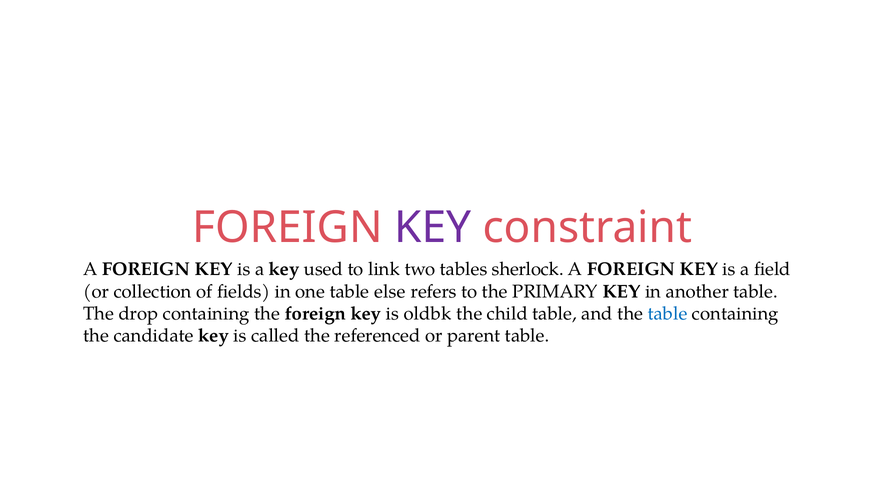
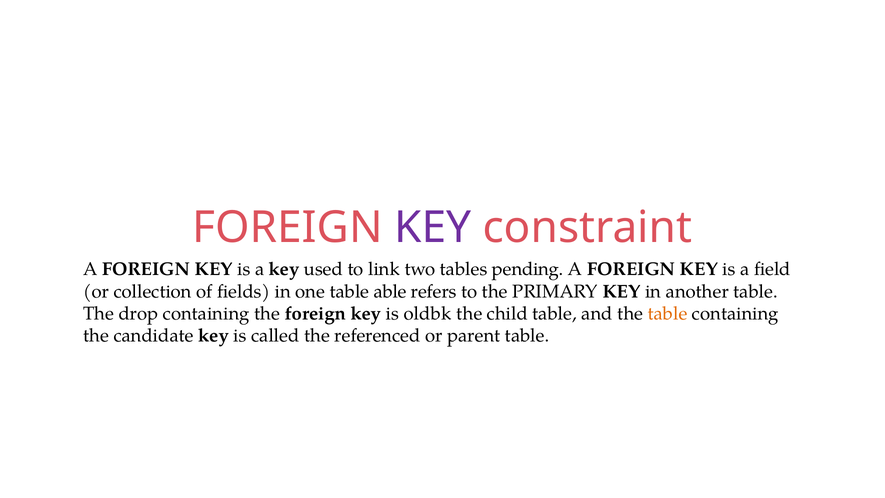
sherlock: sherlock -> pending
else: else -> able
table at (668, 314) colour: blue -> orange
